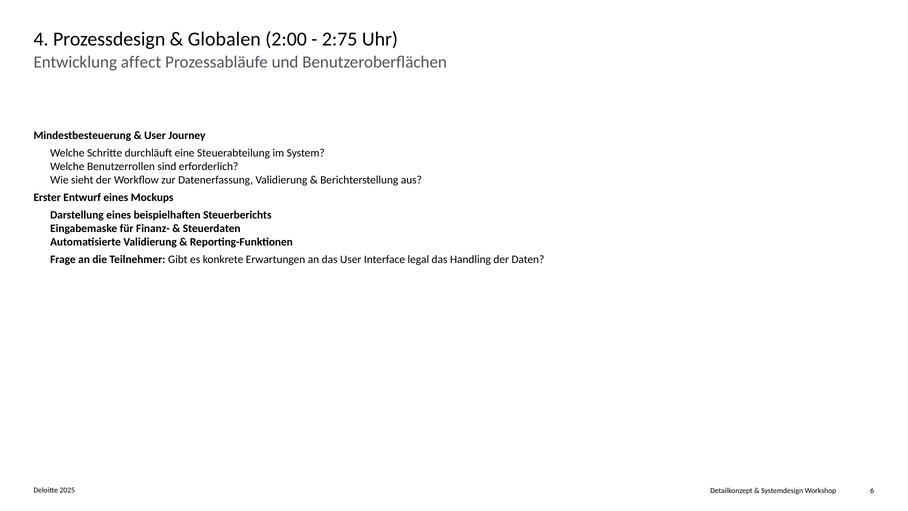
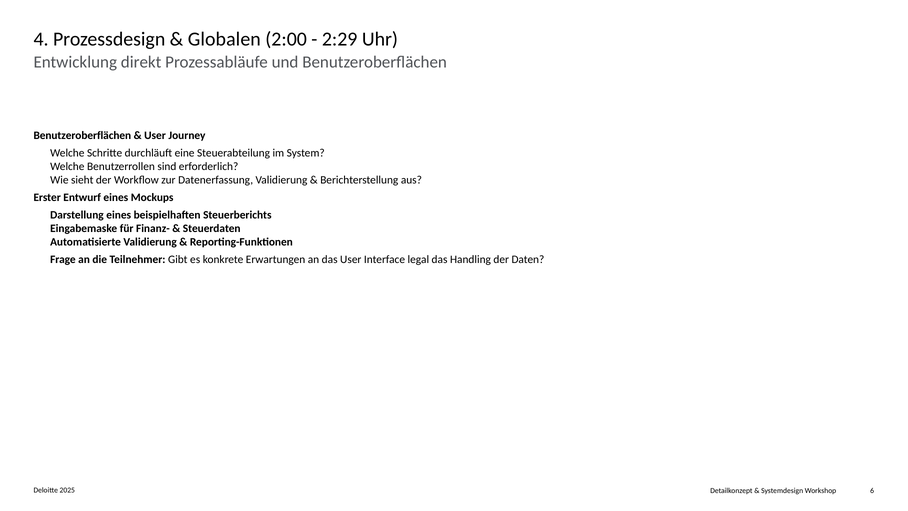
2:75: 2:75 -> 2:29
affect: affect -> direkt
Mindestbesteuerung at (82, 135): Mindestbesteuerung -> Benutzeroberflächen
